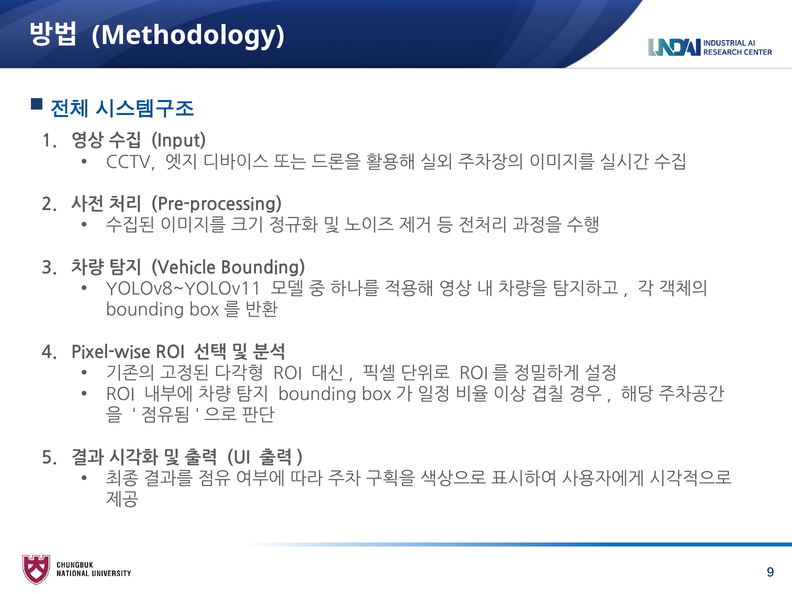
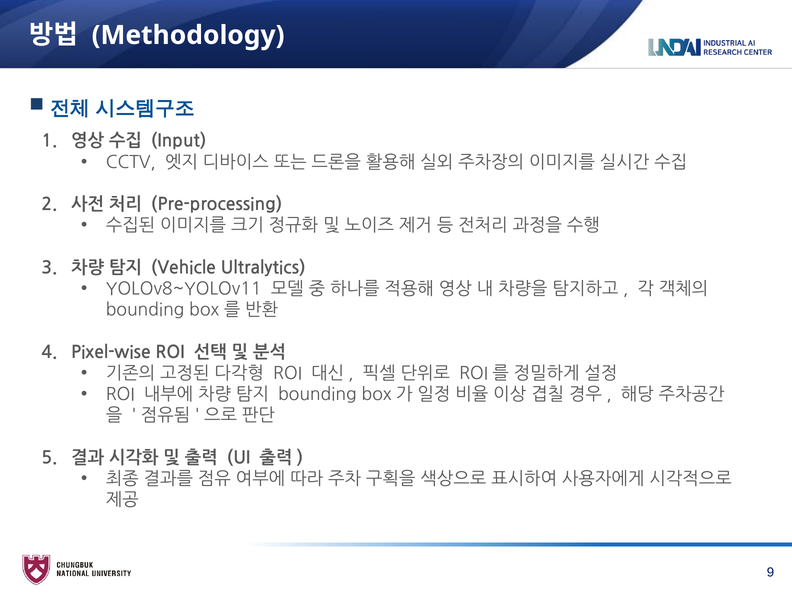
Vehicle Bounding: Bounding -> Ultralytics
